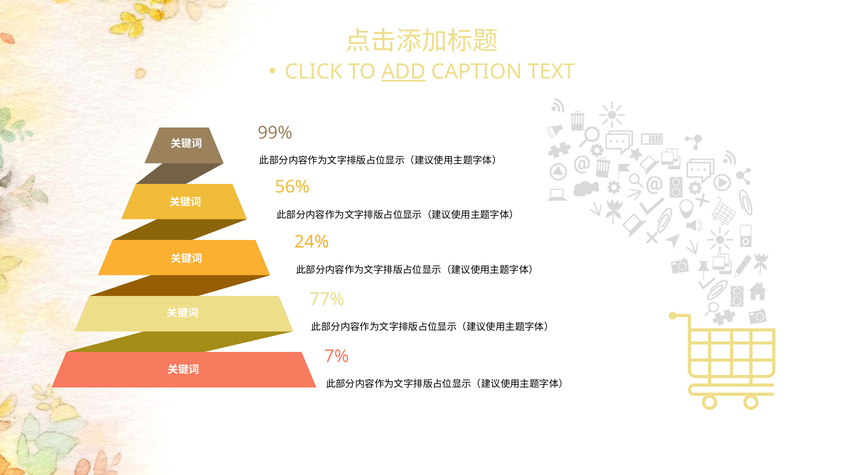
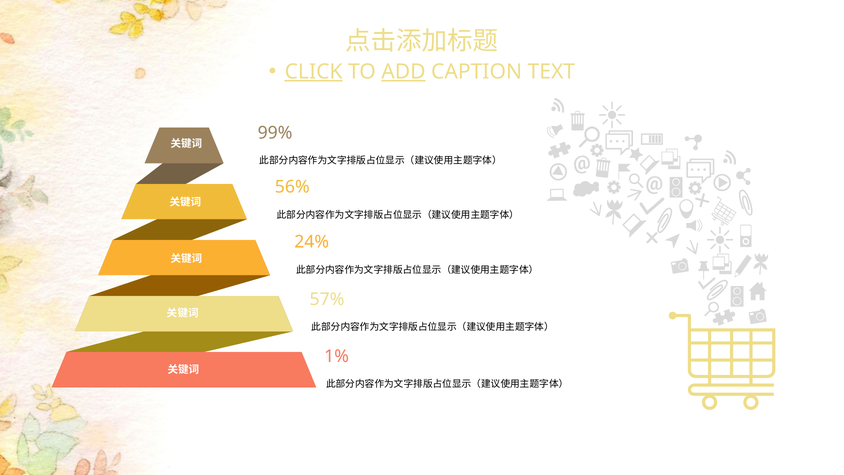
CLICK underline: none -> present
77%: 77% -> 57%
7%: 7% -> 1%
